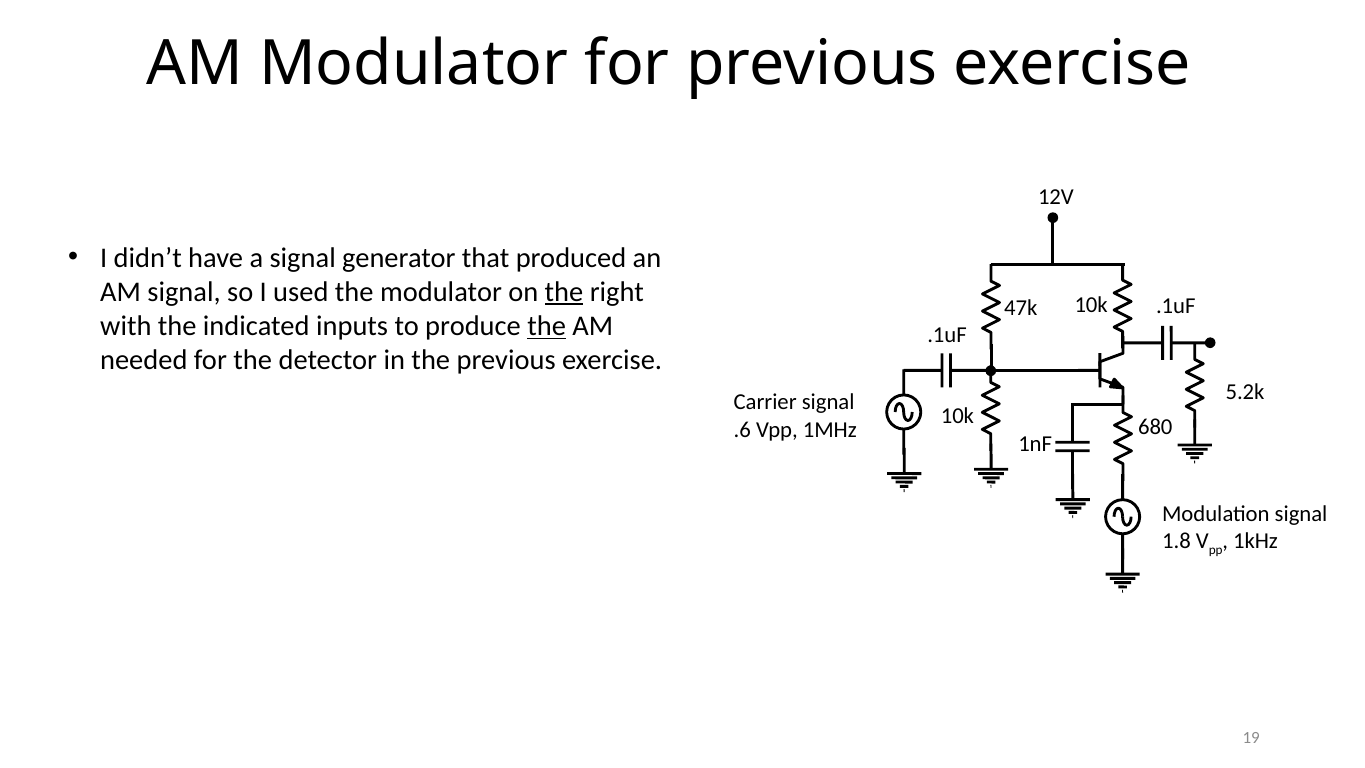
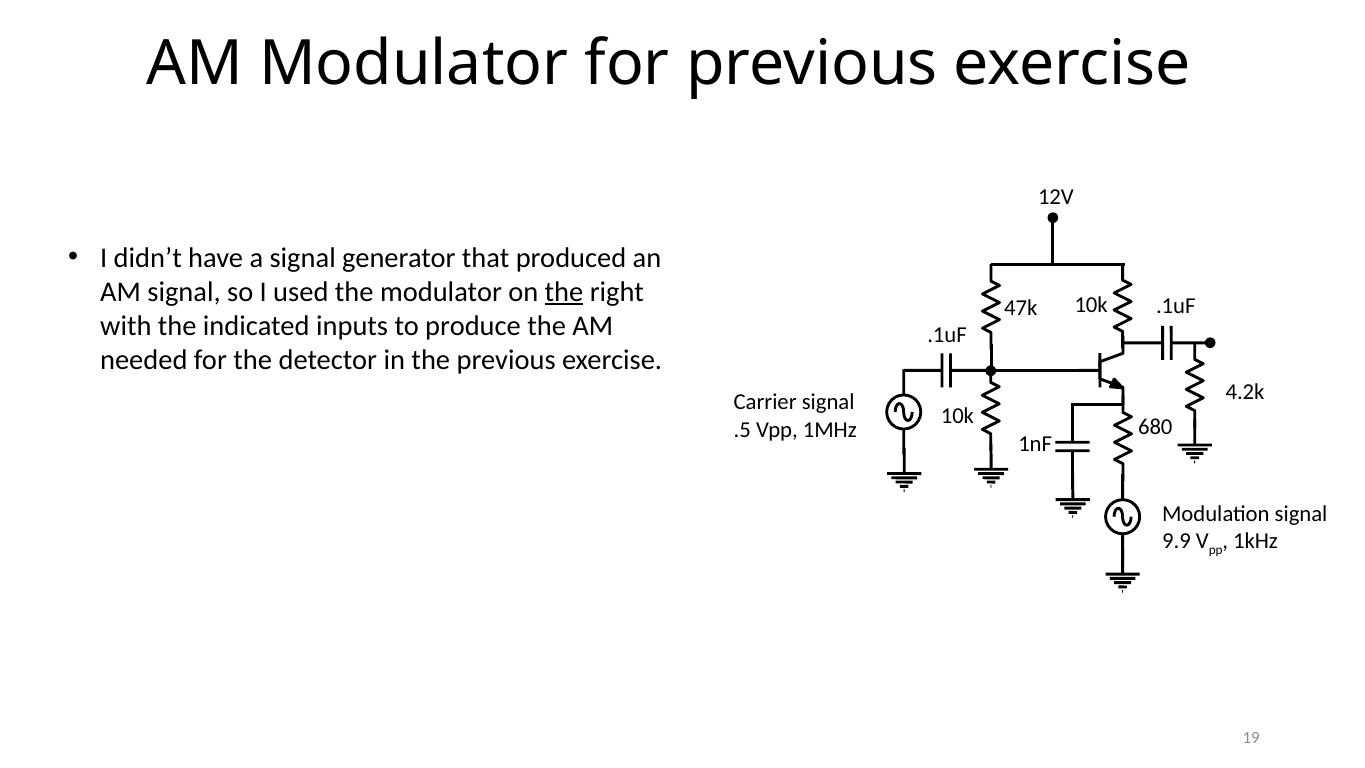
the at (547, 326) underline: present -> none
5.2k: 5.2k -> 4.2k
.6: .6 -> .5
1.8: 1.8 -> 9.9
